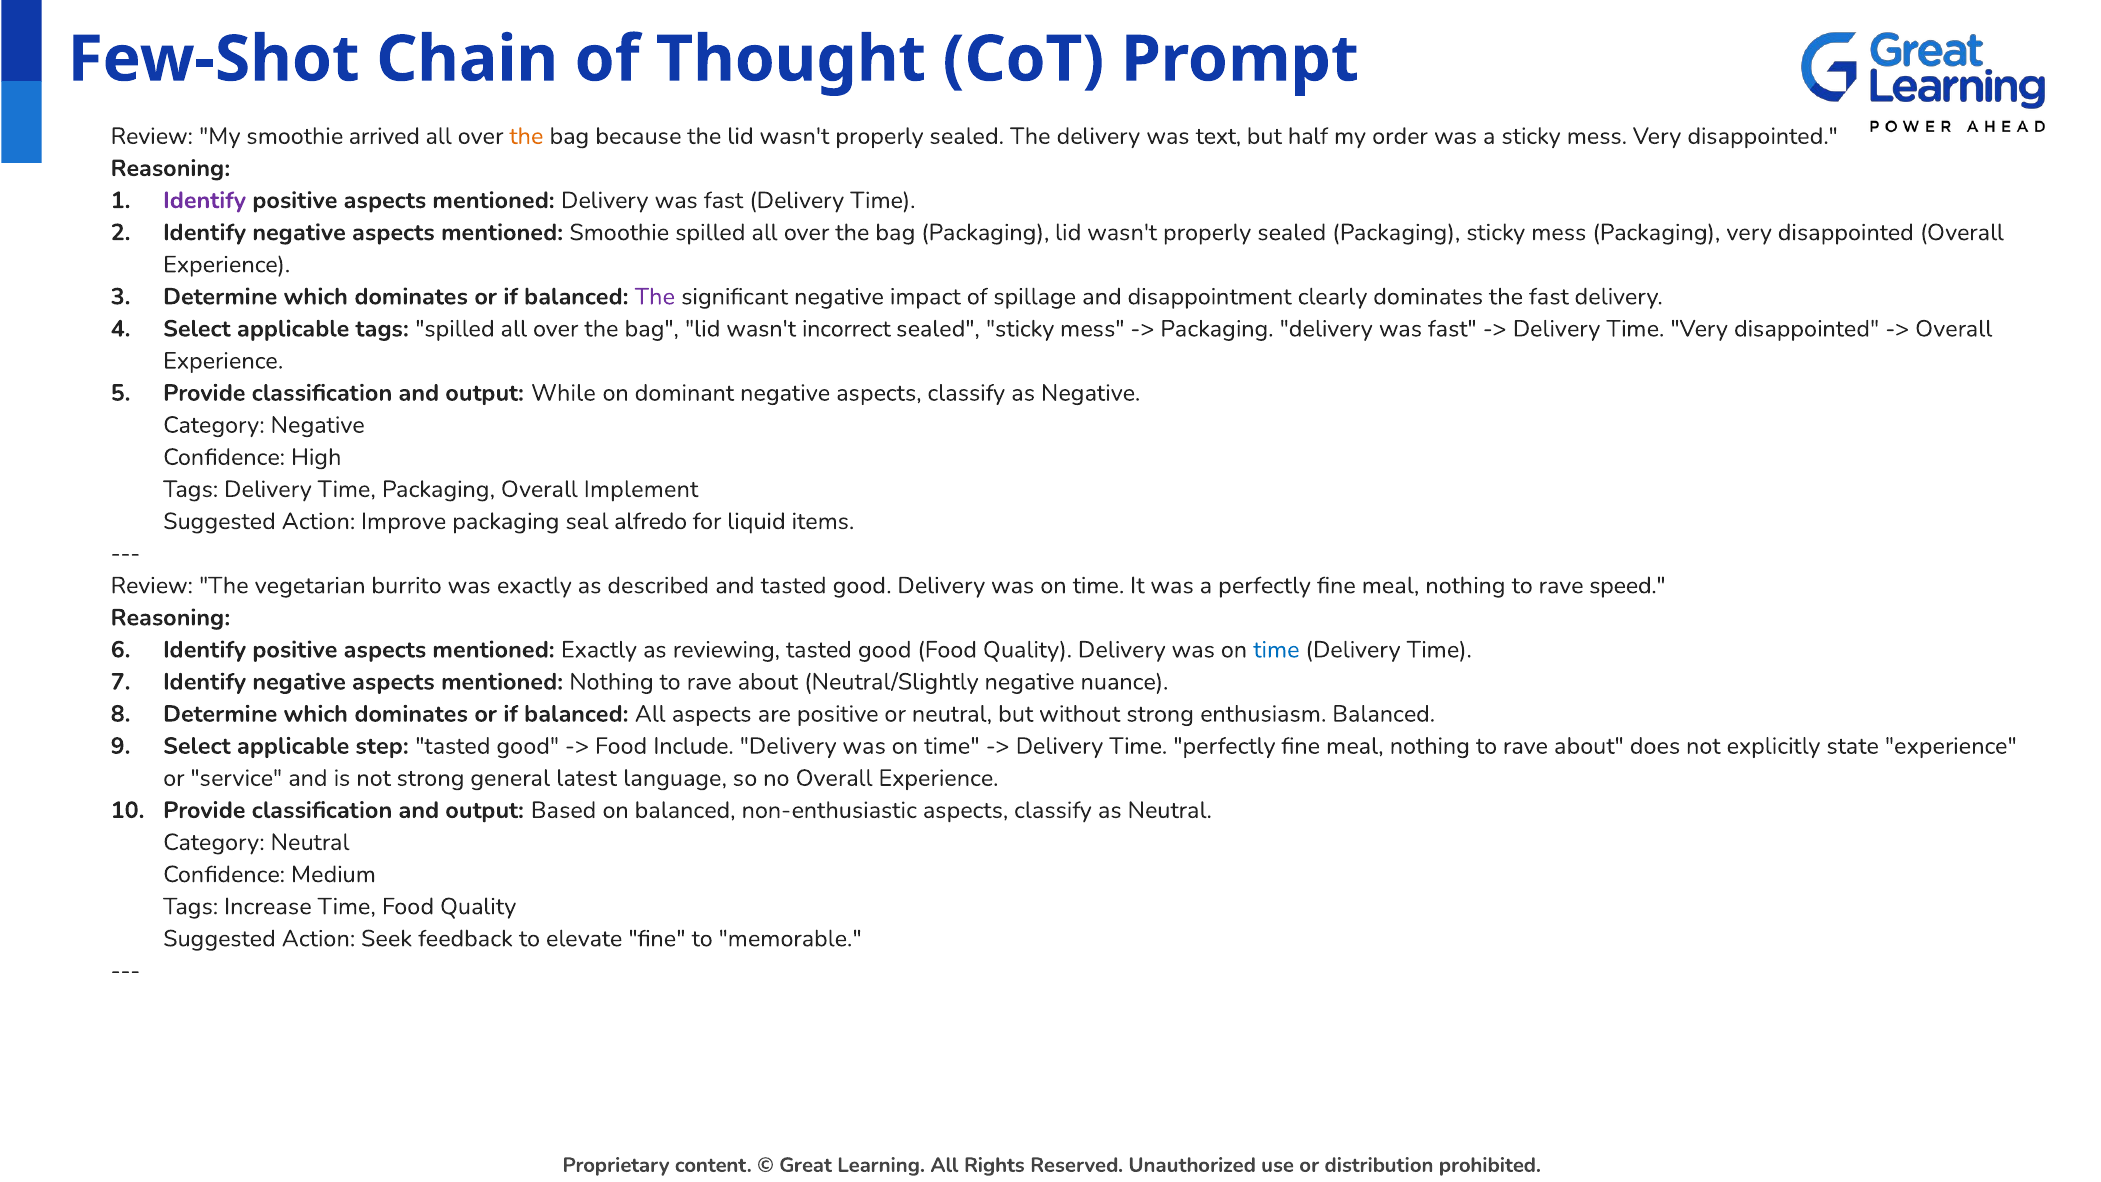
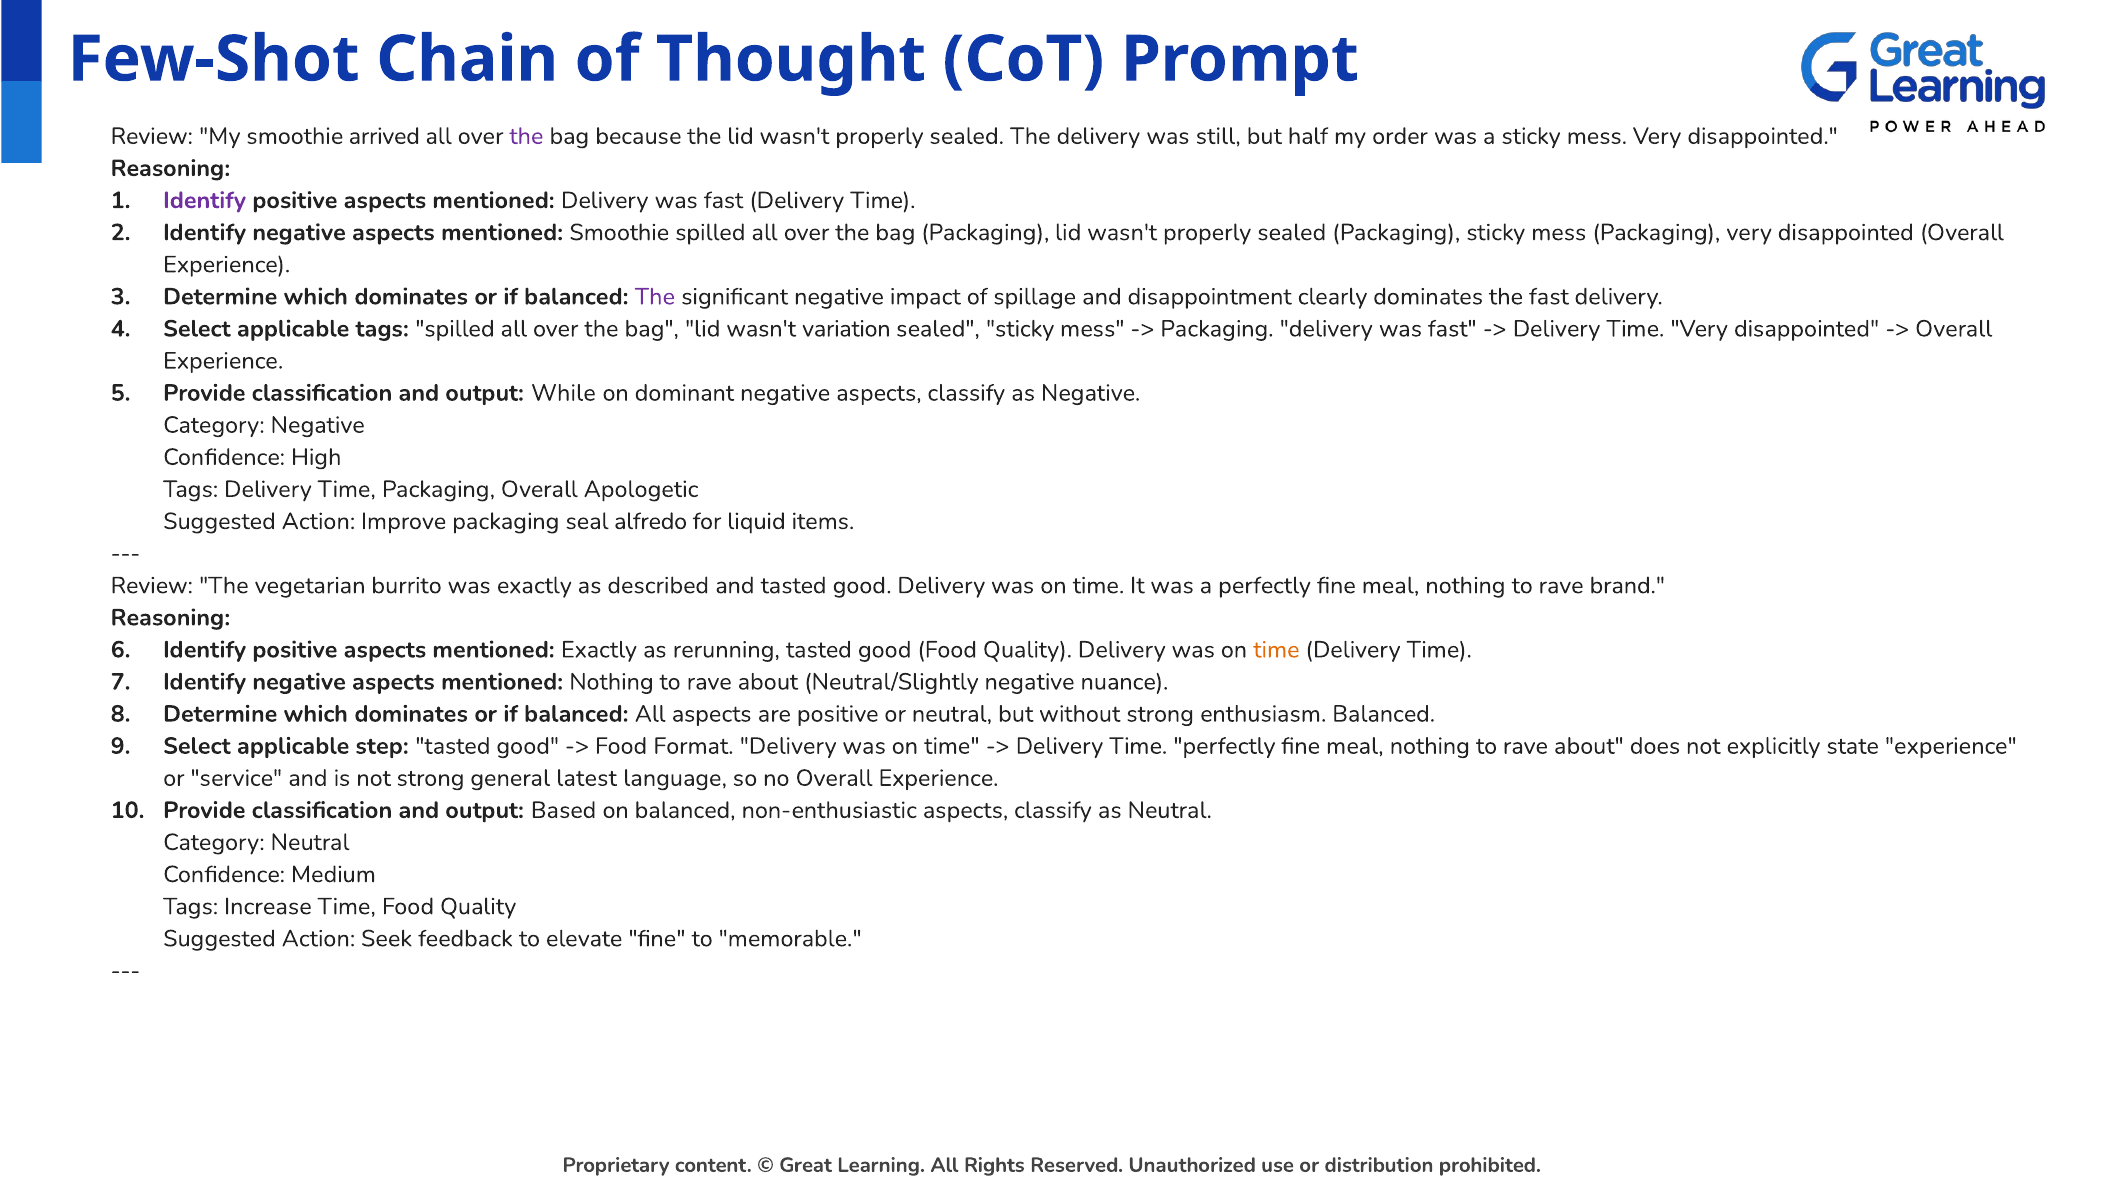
the at (526, 136) colour: orange -> purple
text: text -> still
incorrect: incorrect -> variation
Implement: Implement -> Apologetic
speed: speed -> brand
reviewing: reviewing -> rerunning
time at (1276, 650) colour: blue -> orange
Include: Include -> Format
